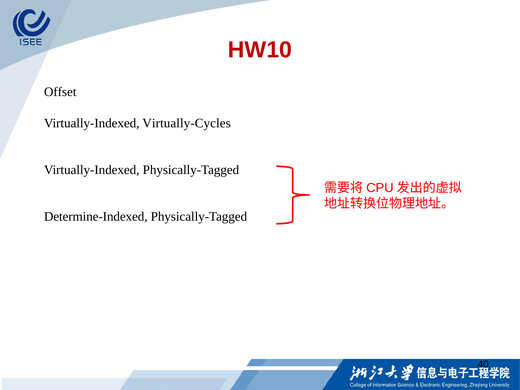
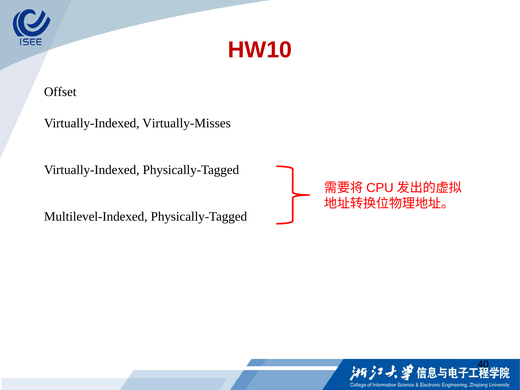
Virtually-Cycles: Virtually-Cycles -> Virtually-Misses
Determine-Indexed: Determine-Indexed -> Multilevel-Indexed
